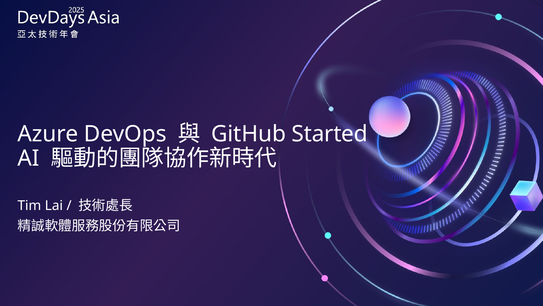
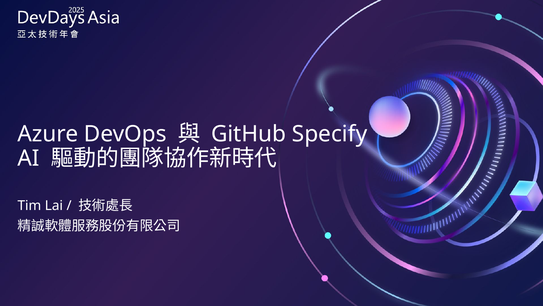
Started: Started -> Specify
